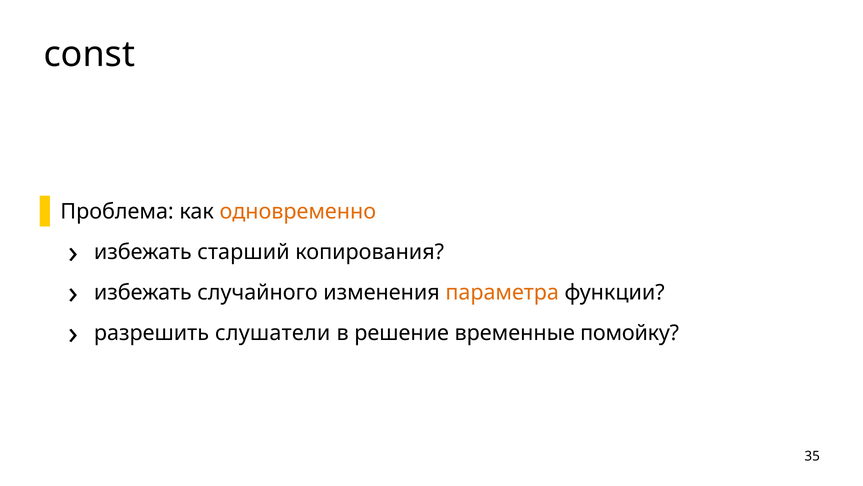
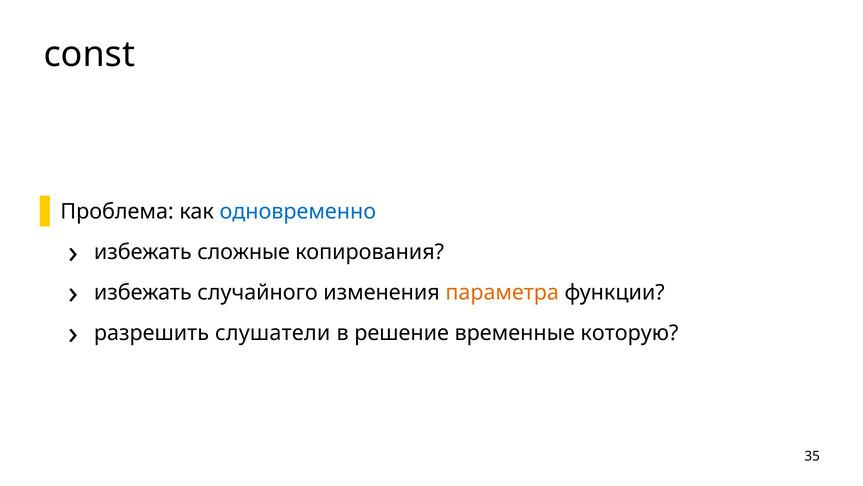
одновременно colour: orange -> blue
старший: старший -> сложные
помойку: помойку -> которую
